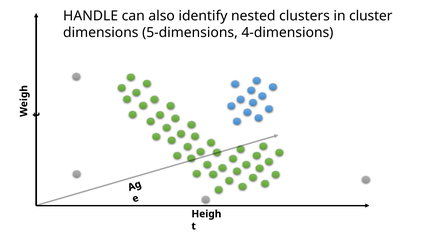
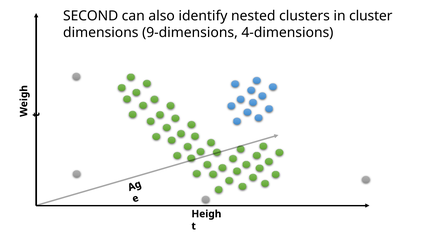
HANDLE: HANDLE -> SECOND
5-dimensions: 5-dimensions -> 9-dimensions
